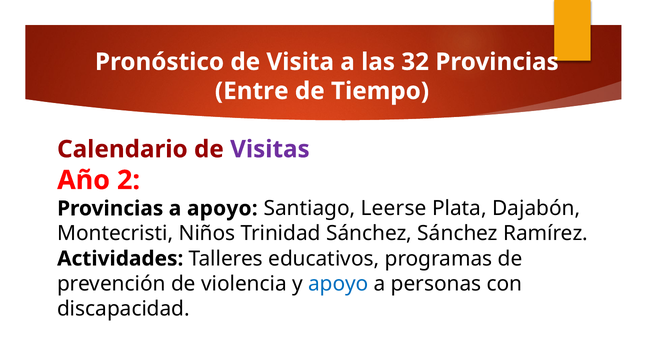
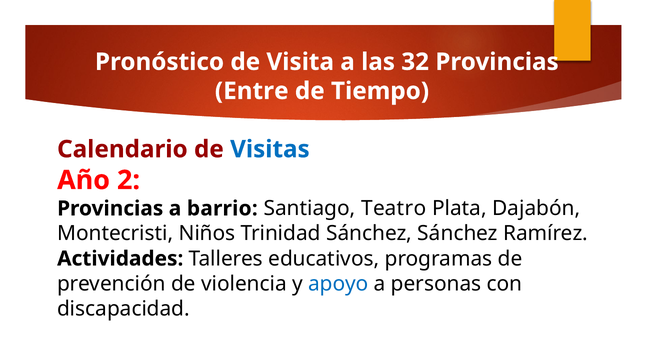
Visitas colour: purple -> blue
a apoyo: apoyo -> barrio
Leerse: Leerse -> Teatro
